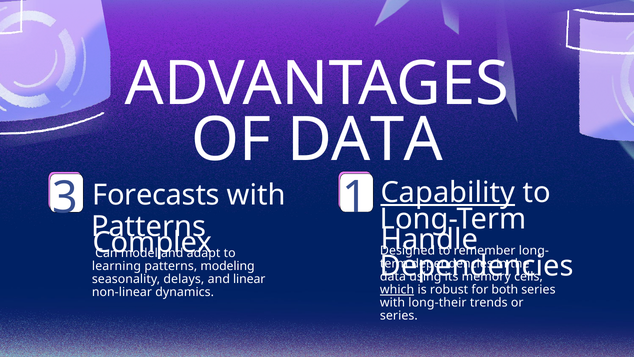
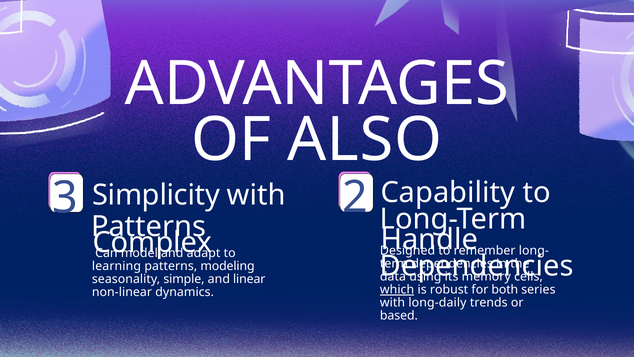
OF DATA: DATA -> ALSO
Capability underline: present -> none
1: 1 -> 2
Forecasts: Forecasts -> Simplicity
delays: delays -> simple
long-their: long-their -> long-daily
series at (399, 315): series -> based
